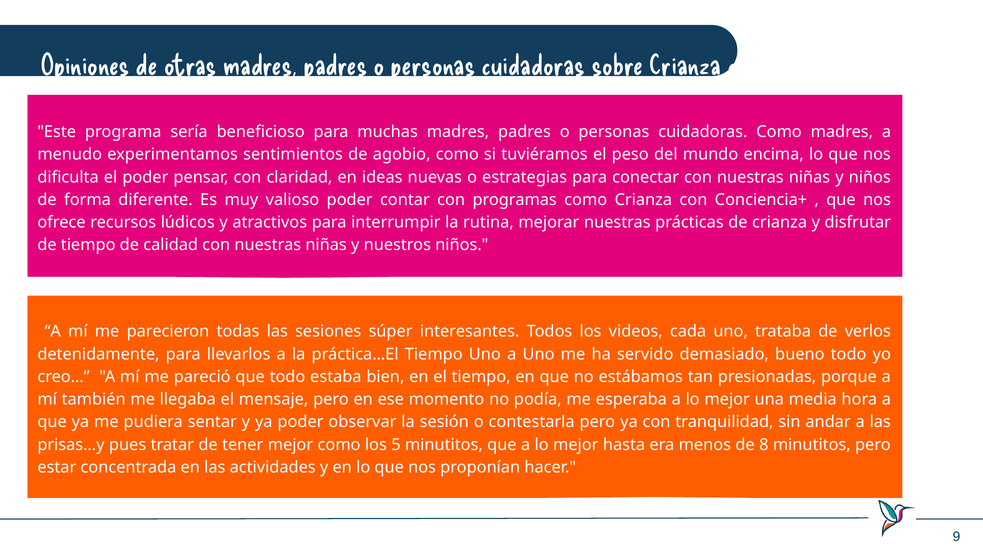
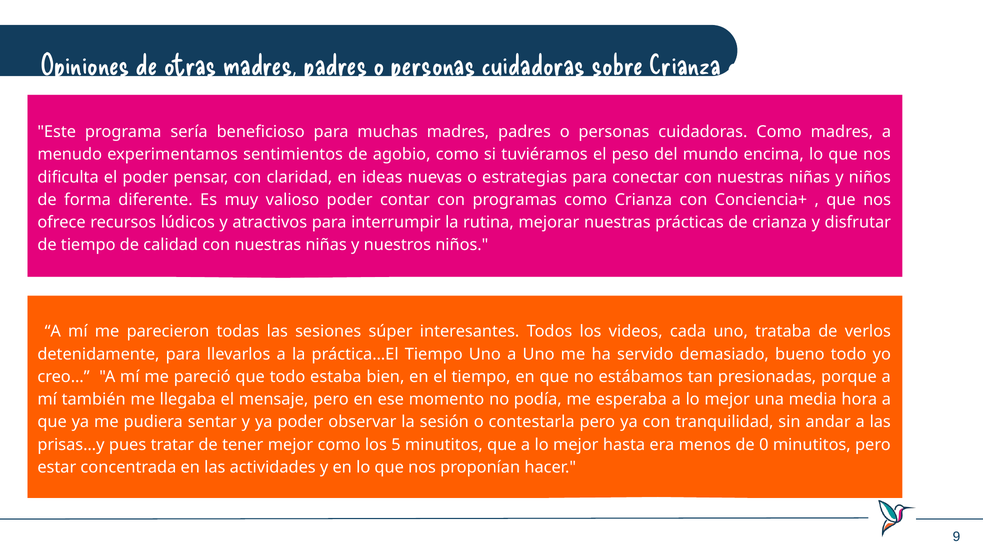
8: 8 -> 0
